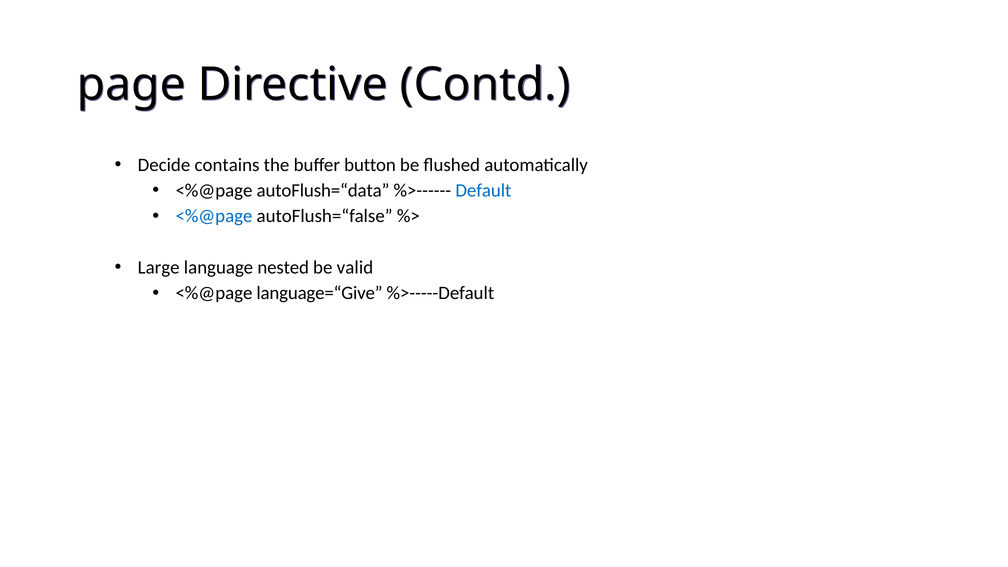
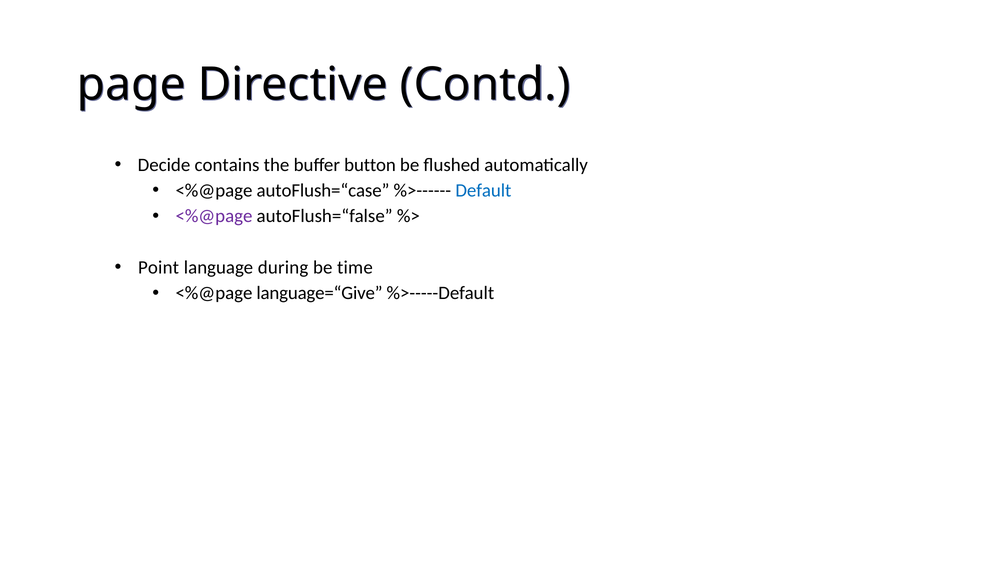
autoFlush=“data: autoFlush=“data -> autoFlush=“case
<%@page at (214, 216) colour: blue -> purple
Large: Large -> Point
nested: nested -> during
valid: valid -> time
